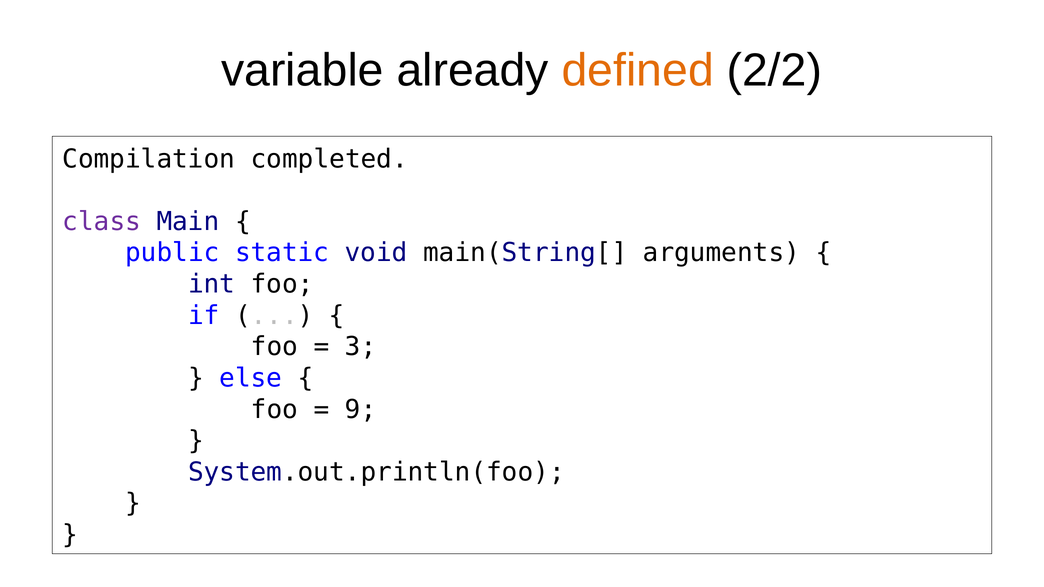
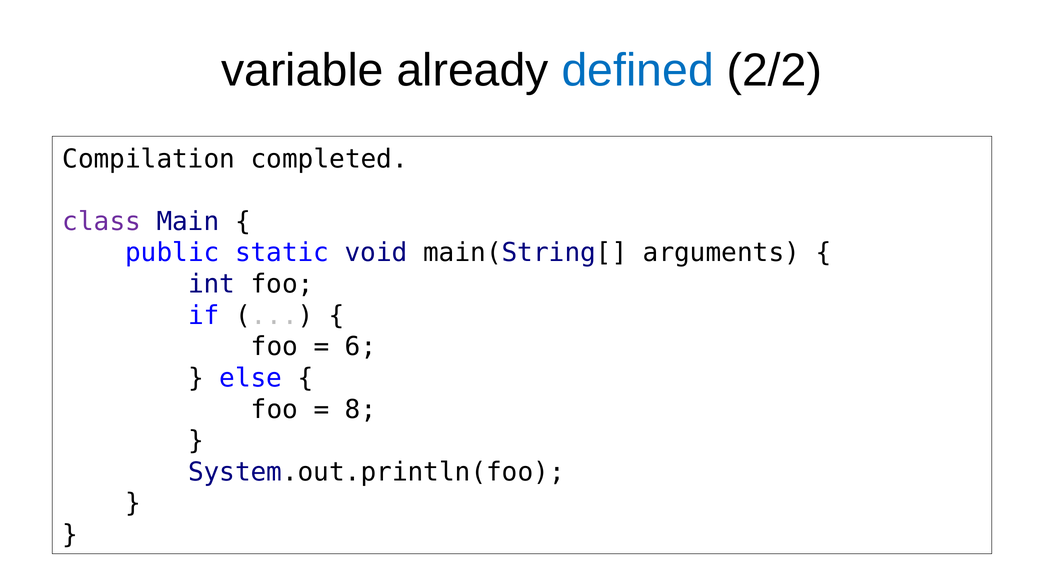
defined colour: orange -> blue
3: 3 -> 6
9: 9 -> 8
